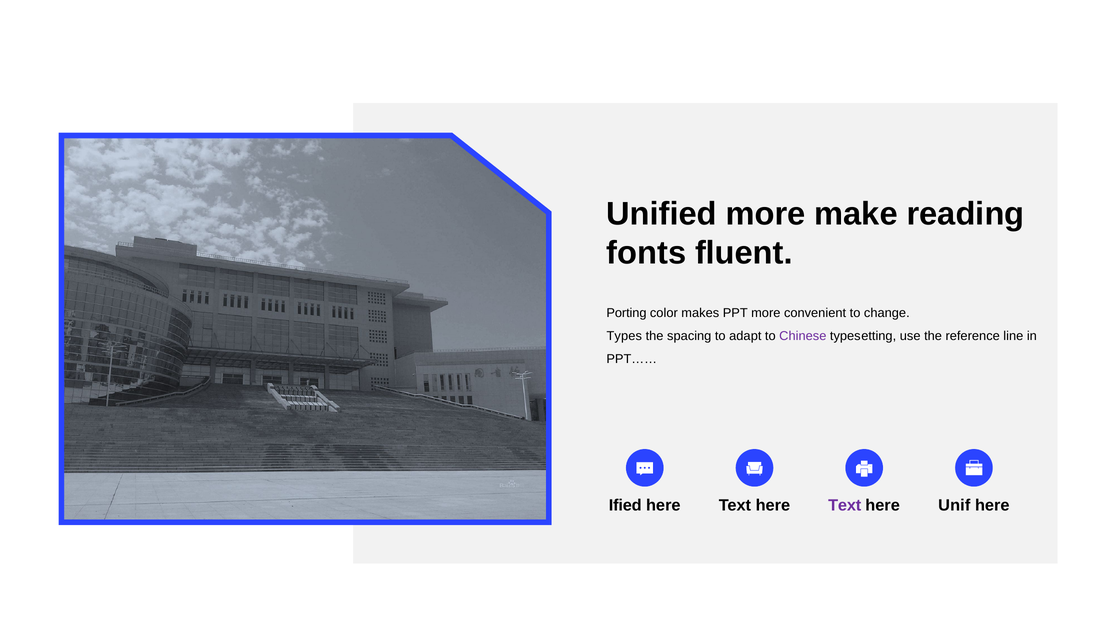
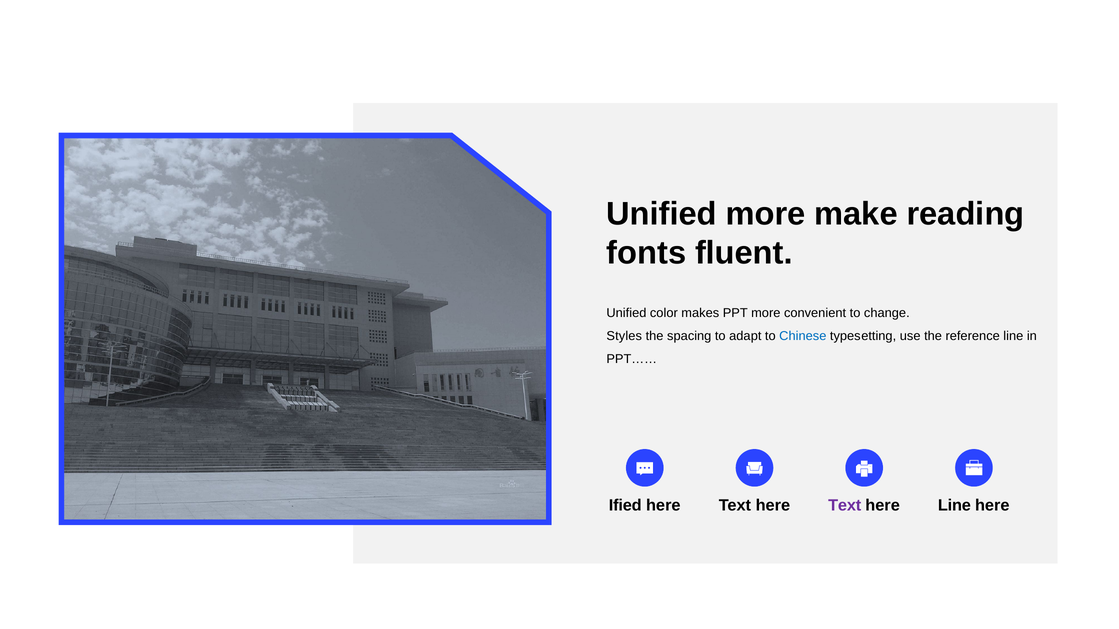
Porting at (626, 313): Porting -> Unified
Types at (624, 336): Types -> Styles
Chinese colour: purple -> blue
here Unif: Unif -> Line
